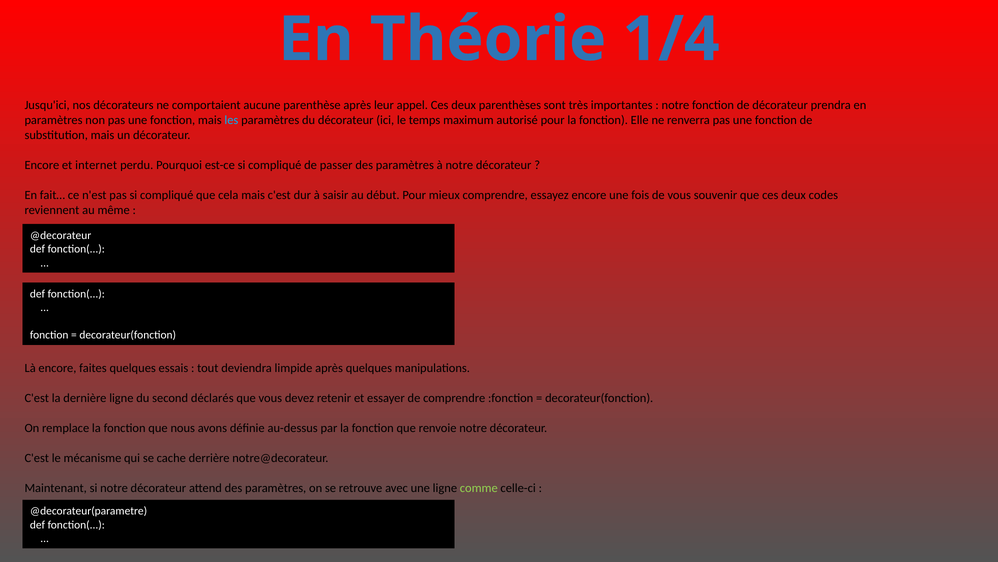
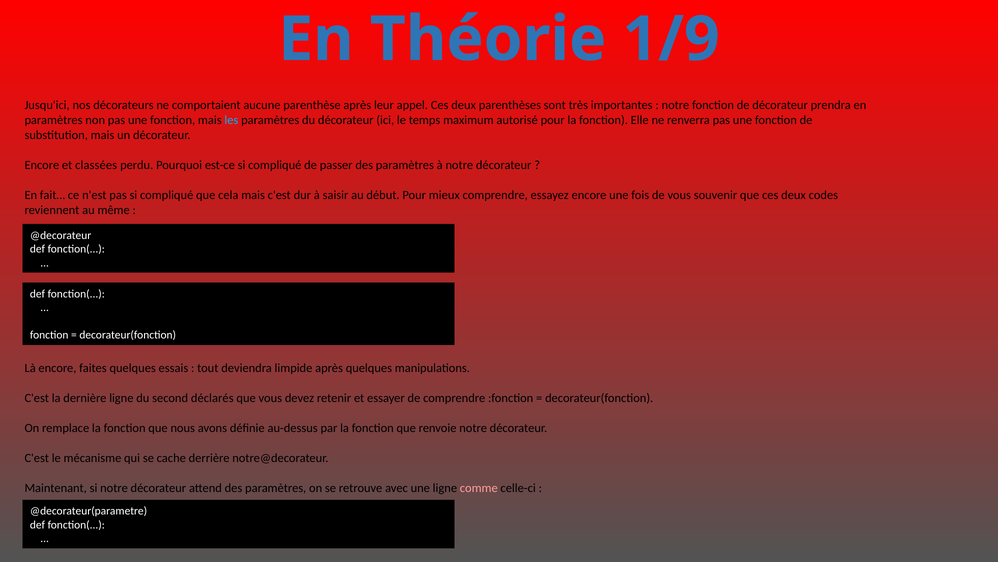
1/4: 1/4 -> 1/9
internet: internet -> classées
comme colour: light green -> pink
